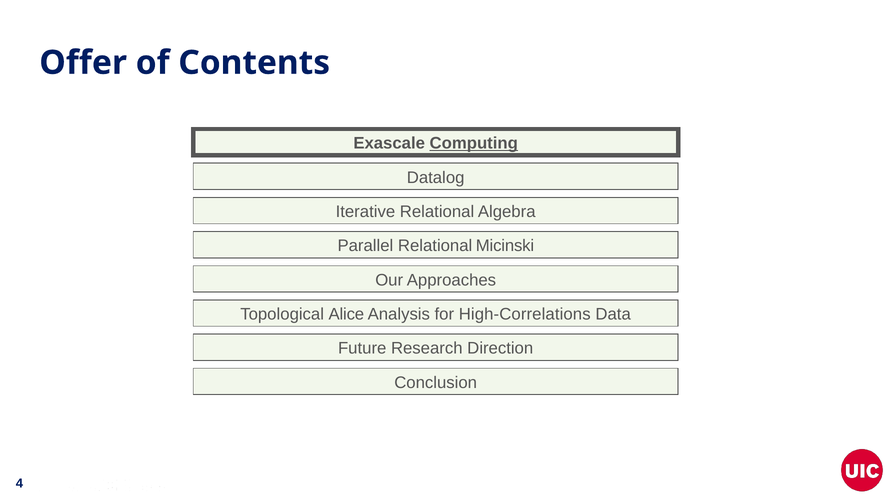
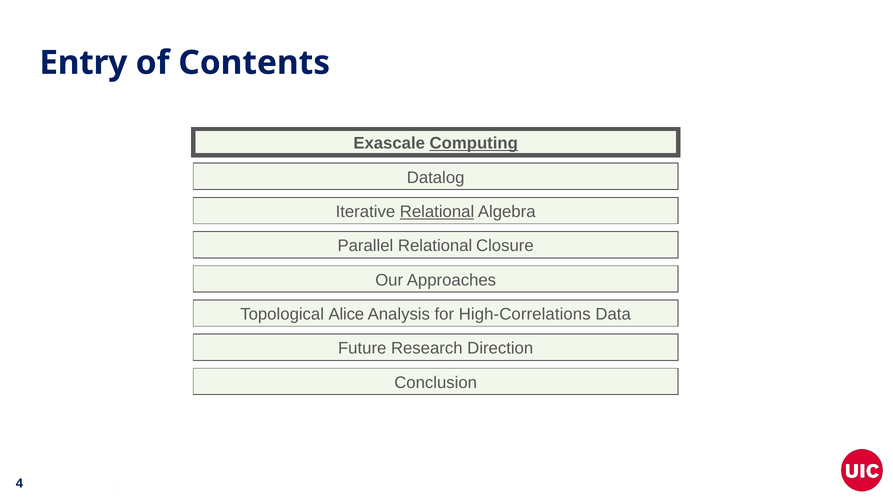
Offer: Offer -> Entry
Relational at (437, 212) underline: none -> present
Micinski: Micinski -> Closure
